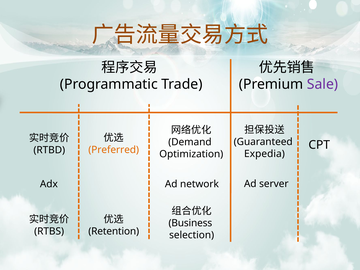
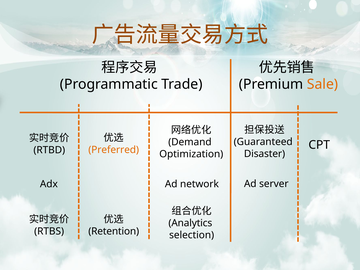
Sale colour: purple -> orange
Expedia: Expedia -> Disaster
Business: Business -> Analytics
